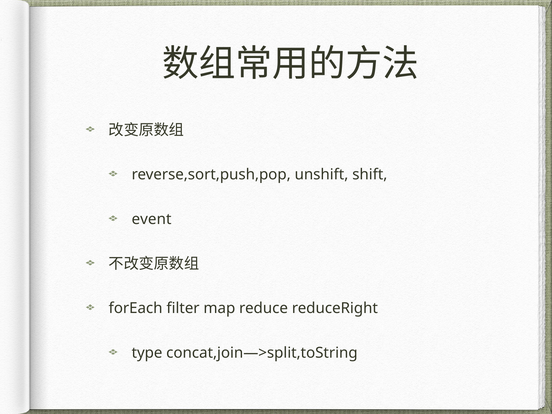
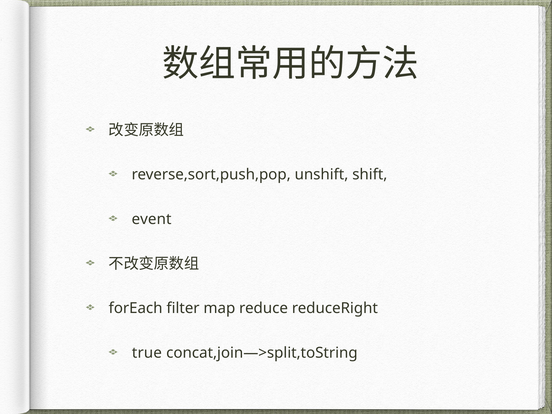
type: type -> true
